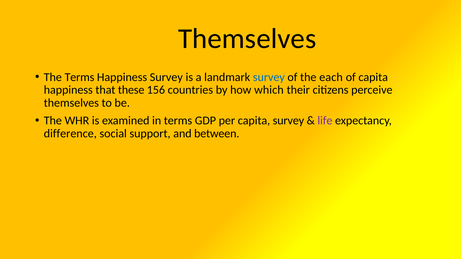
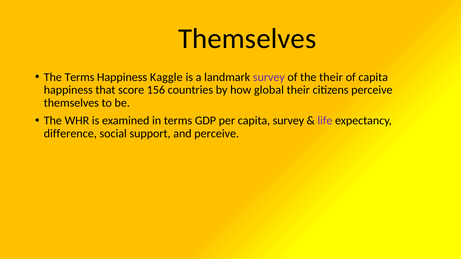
Happiness Survey: Survey -> Kaggle
survey at (269, 77) colour: blue -> purple
the each: each -> their
these: these -> score
which: which -> global
and between: between -> perceive
